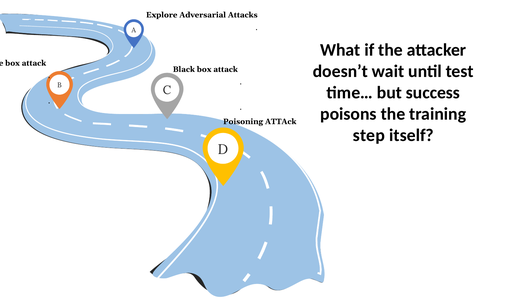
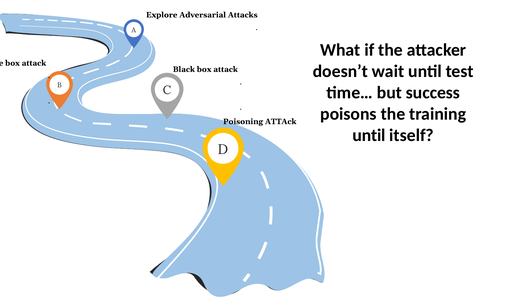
step at (369, 135): step -> until
